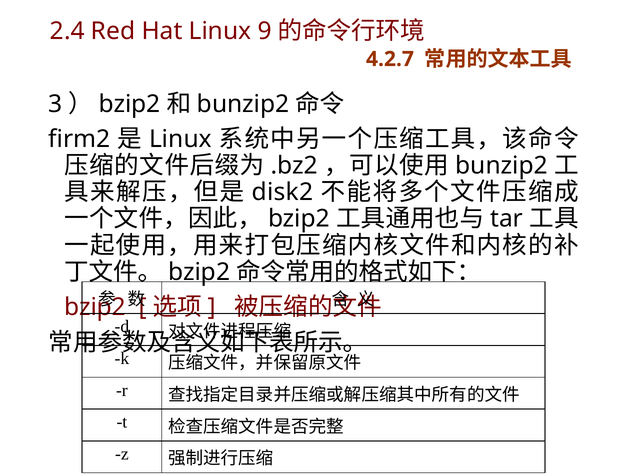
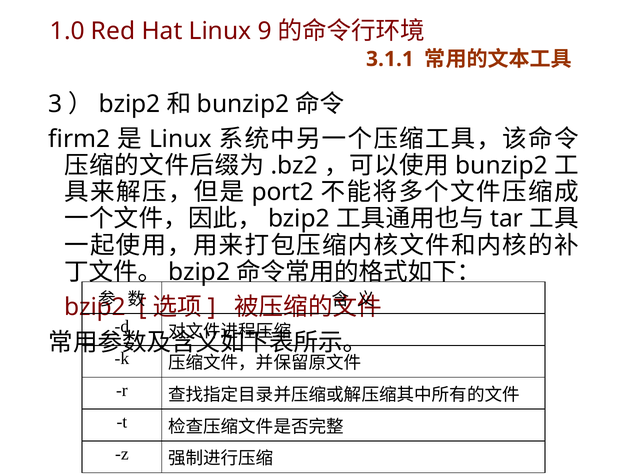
2.4: 2.4 -> 1.0
4.2.7: 4.2.7 -> 3.1.1
disk2: disk2 -> port2
